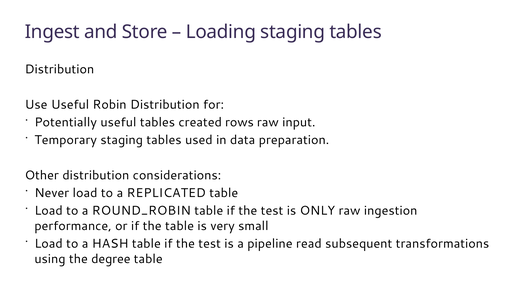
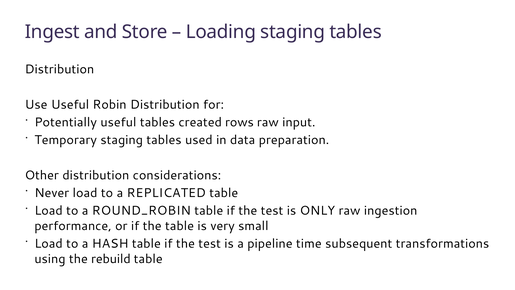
read: read -> time
degree: degree -> rebuild
